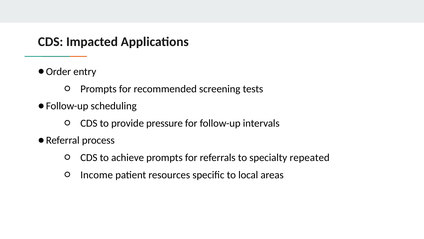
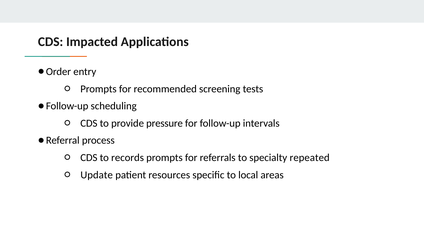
achieve: achieve -> records
Income: Income -> Update
